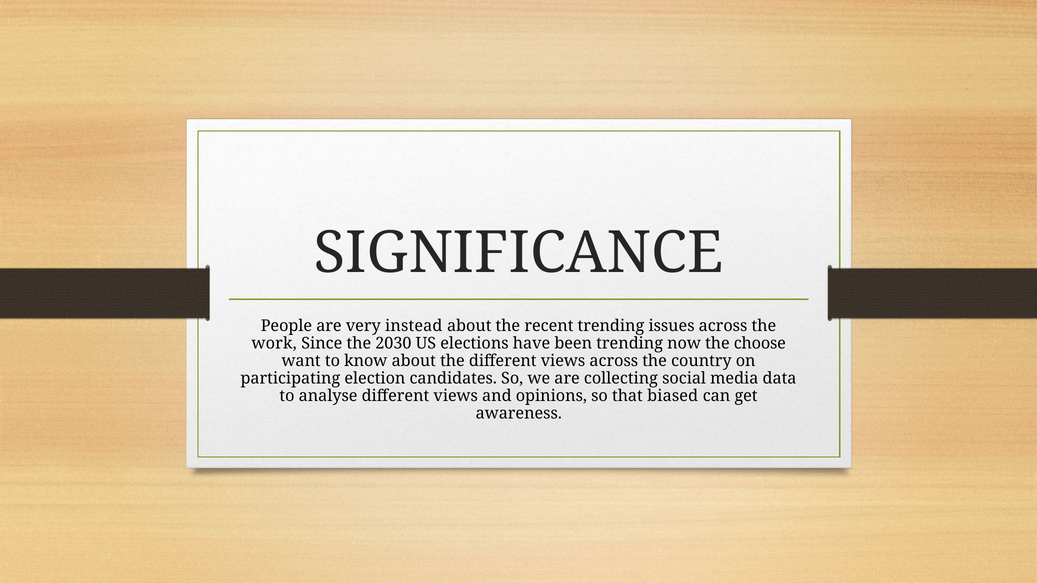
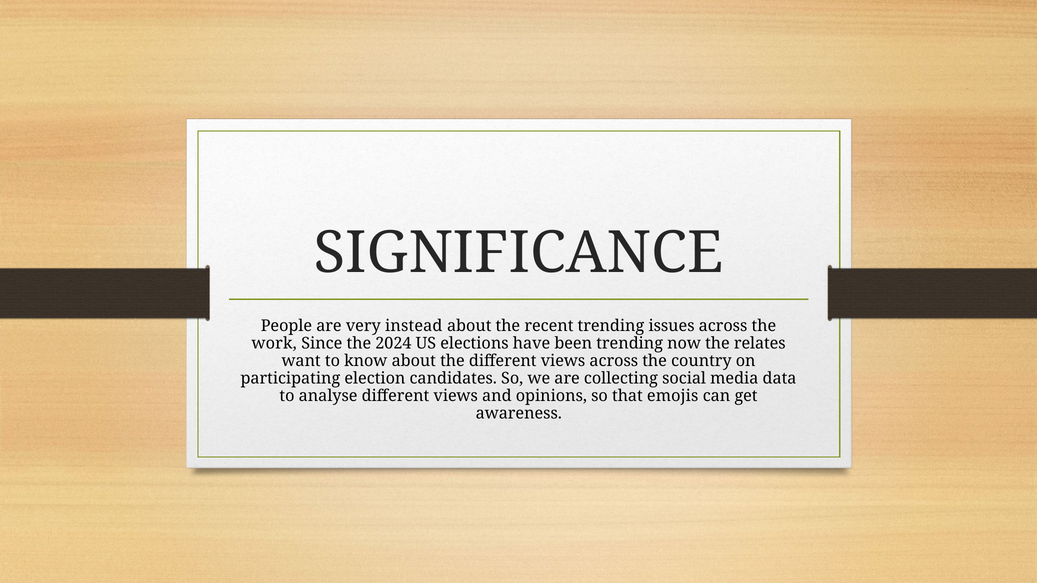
2030: 2030 -> 2024
choose: choose -> relates
biased: biased -> emojis
